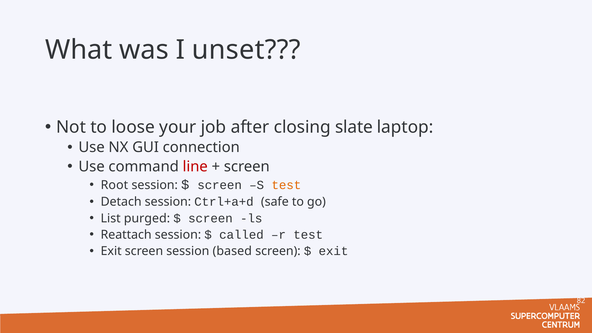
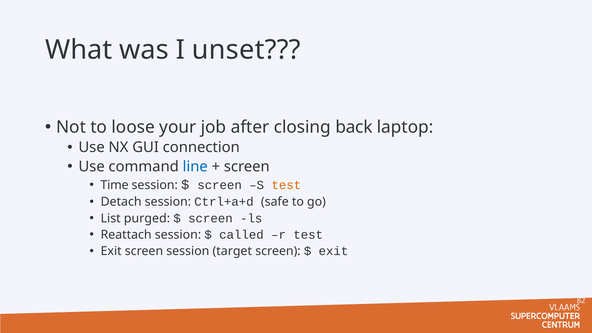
slate: slate -> back
line colour: red -> blue
Root: Root -> Time
based: based -> target
